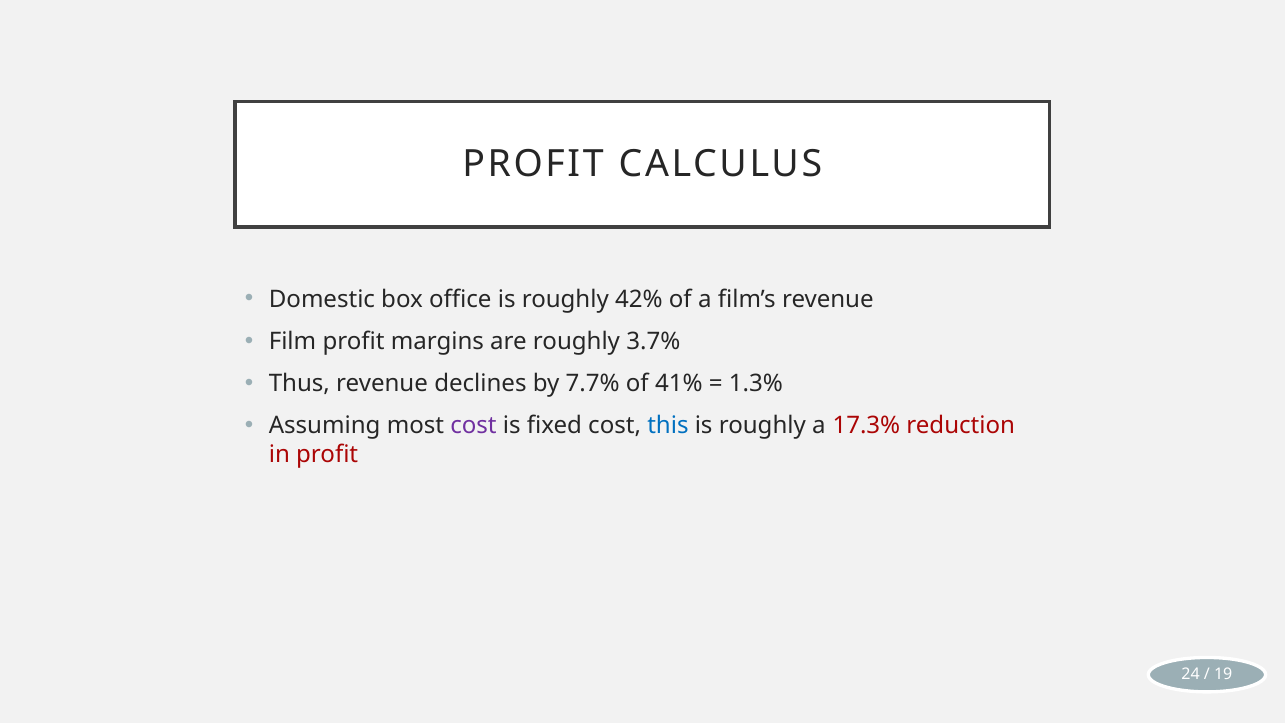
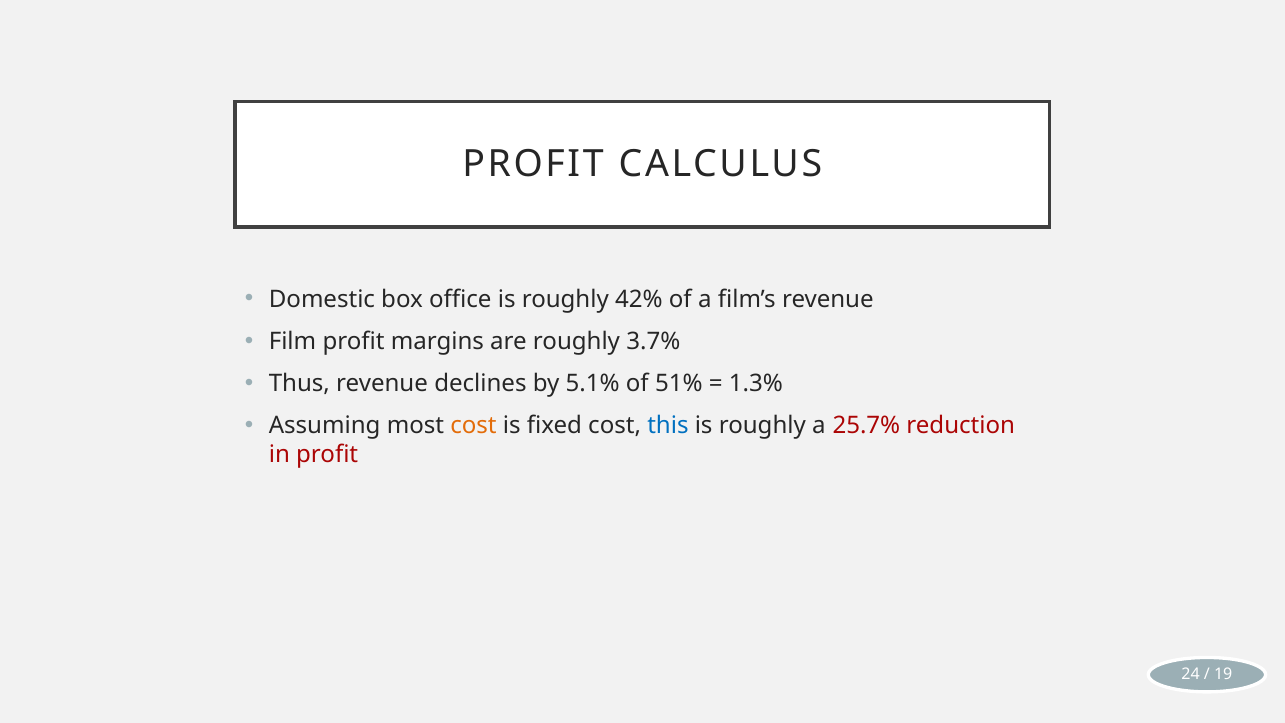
7.7%: 7.7% -> 5.1%
41%: 41% -> 51%
cost at (473, 426) colour: purple -> orange
17.3%: 17.3% -> 25.7%
